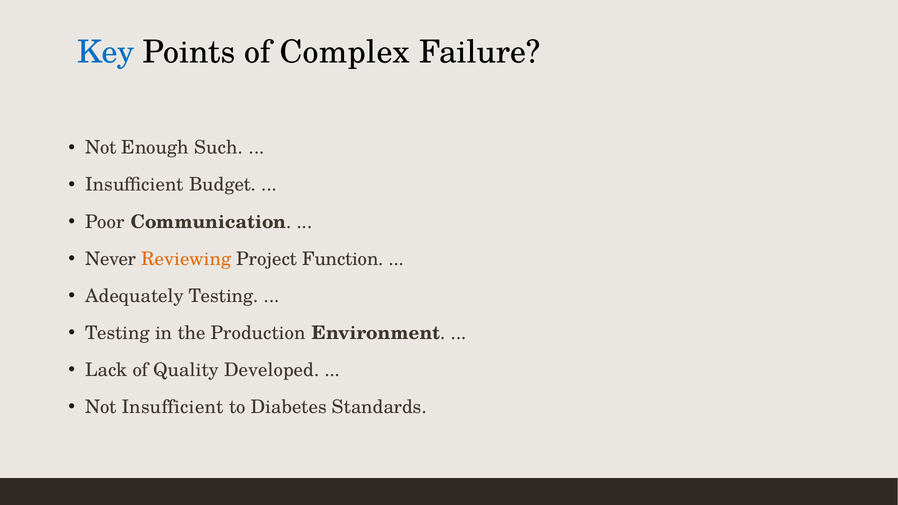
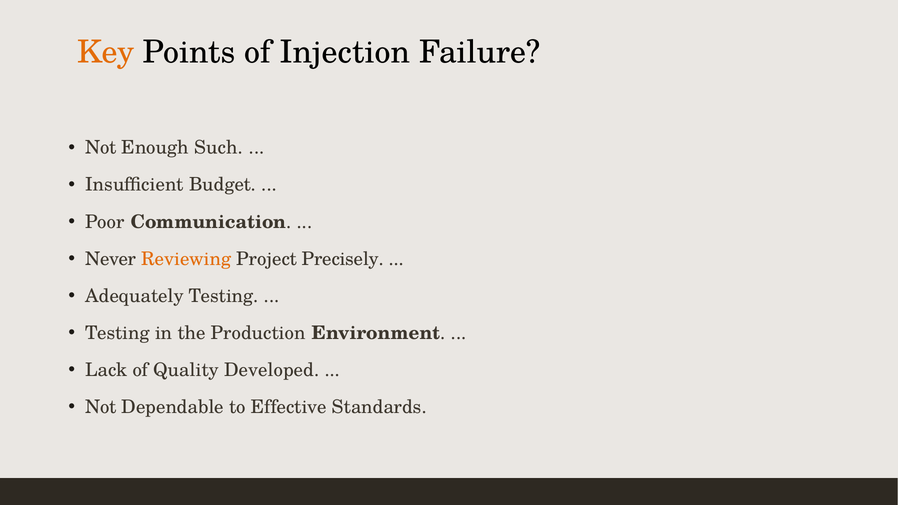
Key colour: blue -> orange
Complex: Complex -> Injection
Function: Function -> Precisely
Not Insufficient: Insufficient -> Dependable
Diabetes: Diabetes -> Effective
